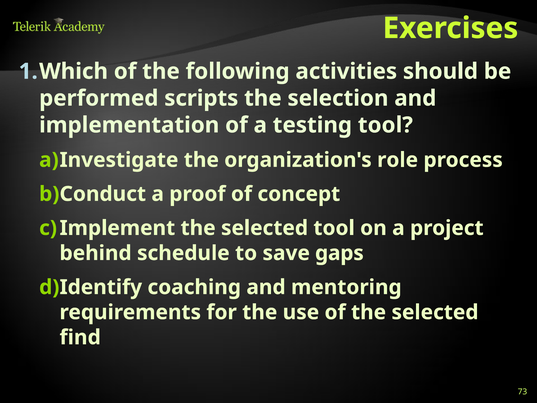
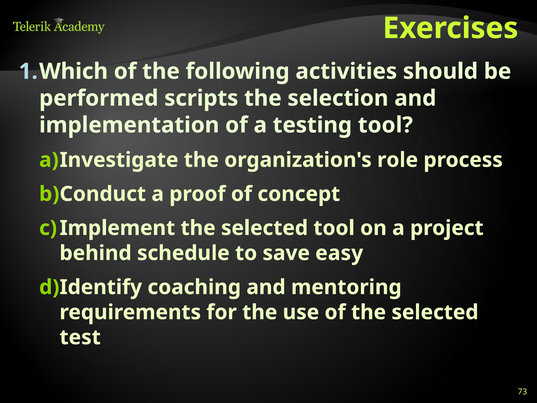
gaps: gaps -> easy
find: find -> test
